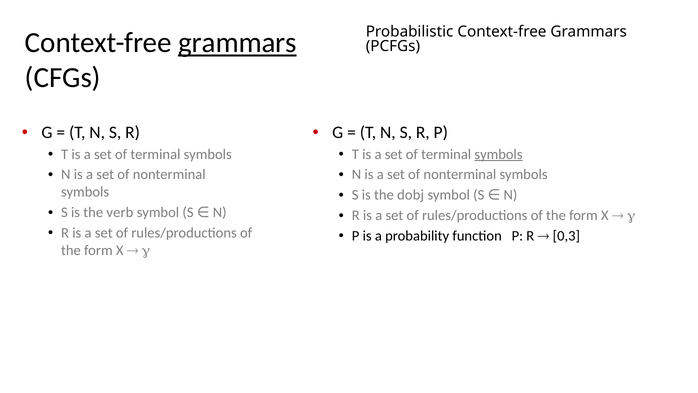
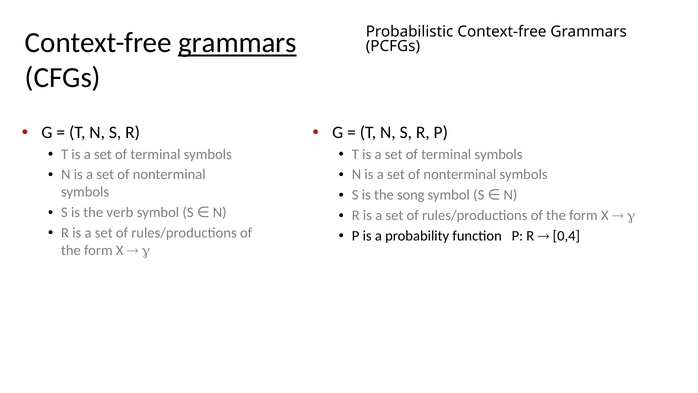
symbols at (498, 154) underline: present -> none
dobj: dobj -> song
0,3: 0,3 -> 0,4
